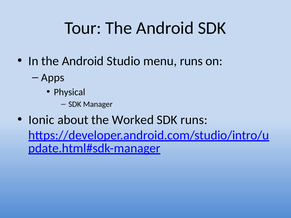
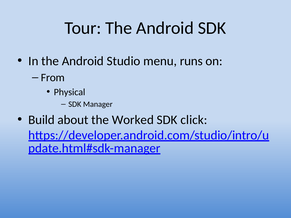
Apps: Apps -> From
Ionic: Ionic -> Build
SDK runs: runs -> click
